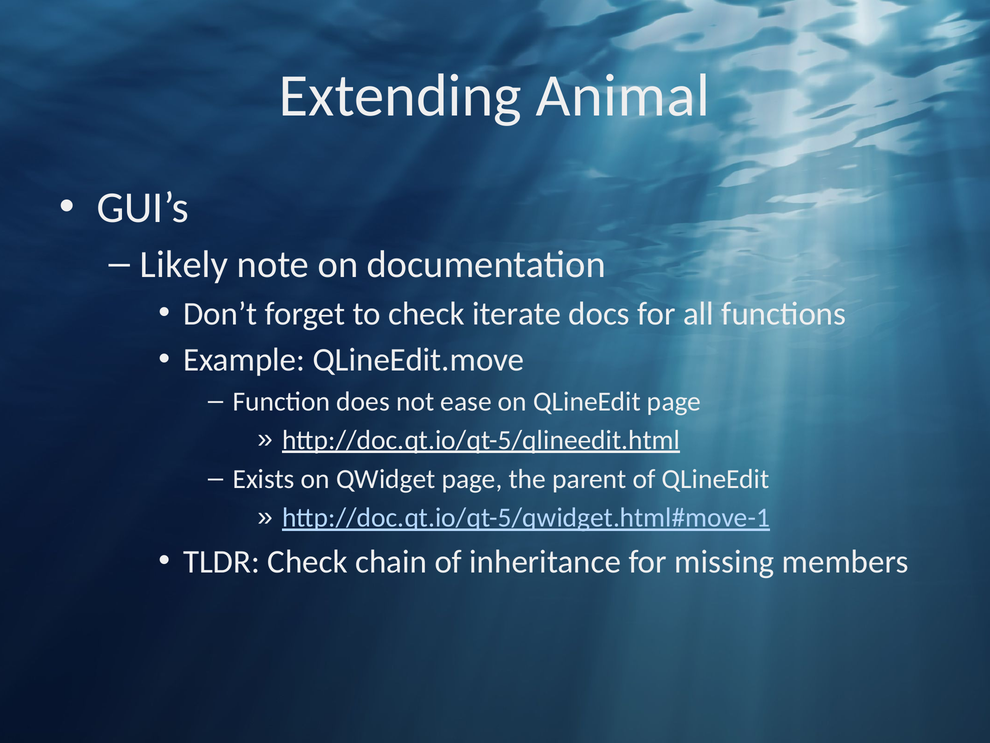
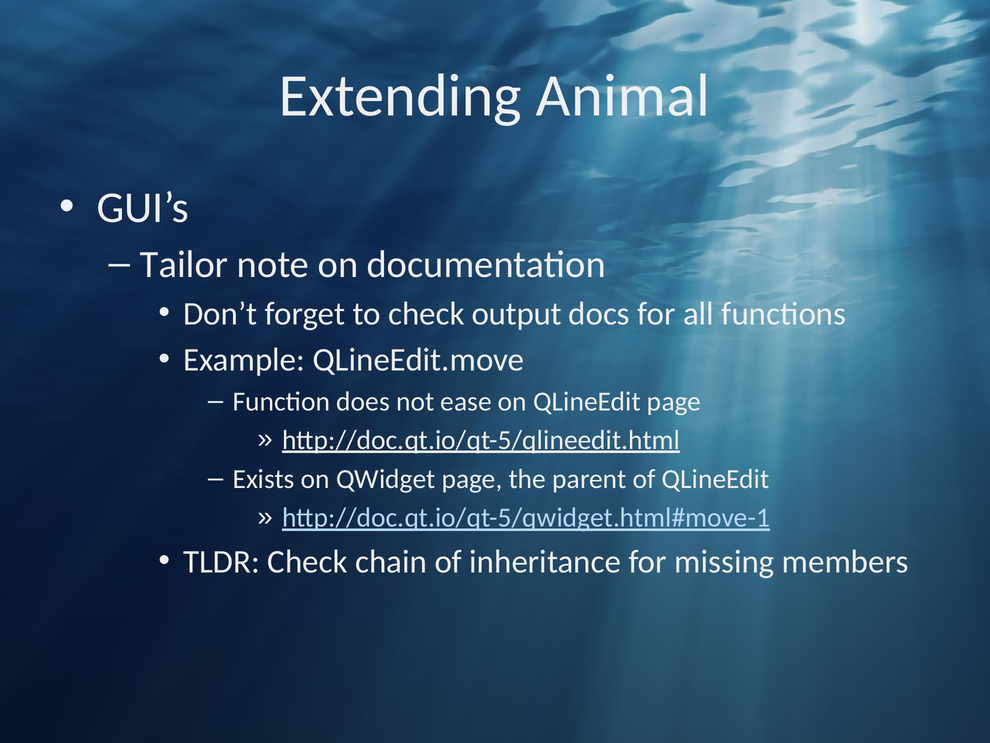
Likely: Likely -> Tailor
iterate: iterate -> output
